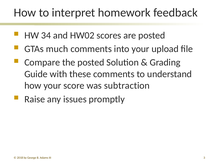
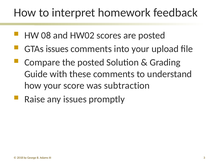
34: 34 -> 08
GTAs much: much -> issues
